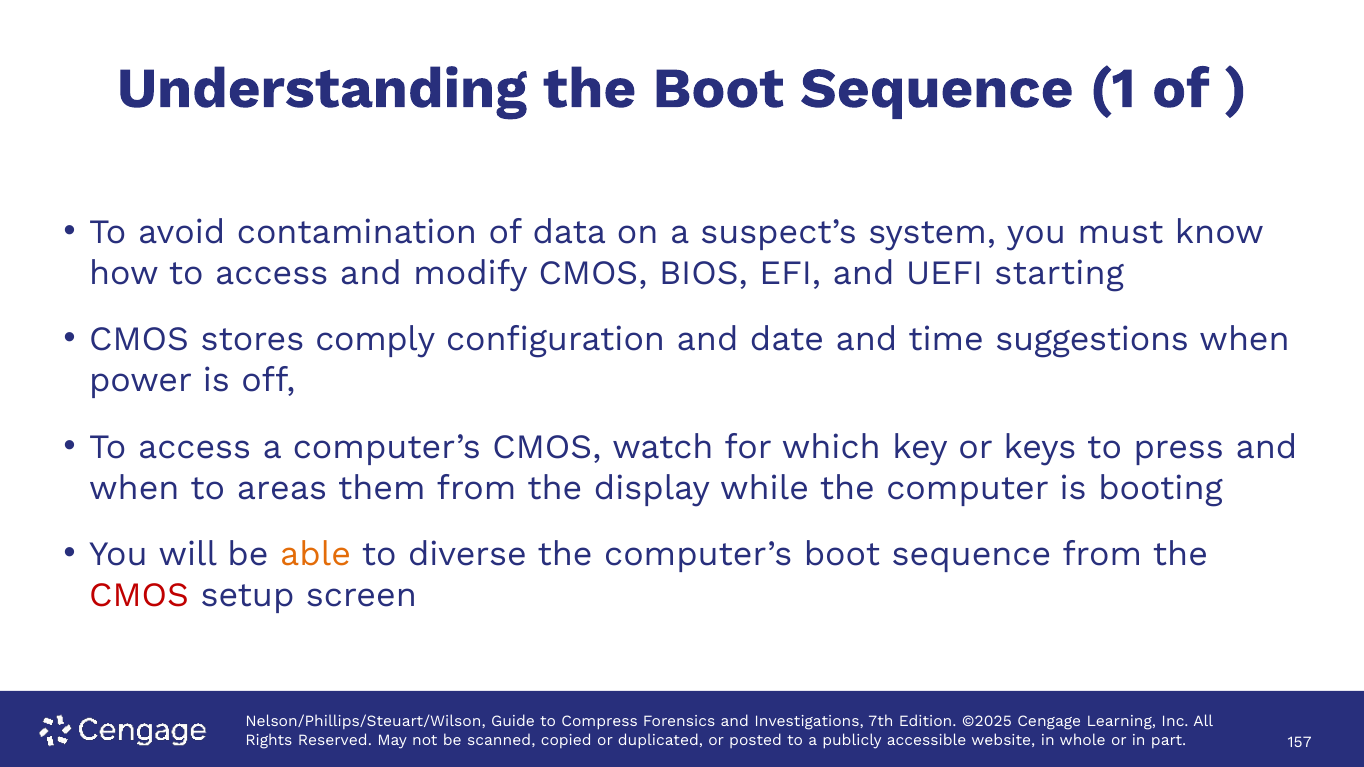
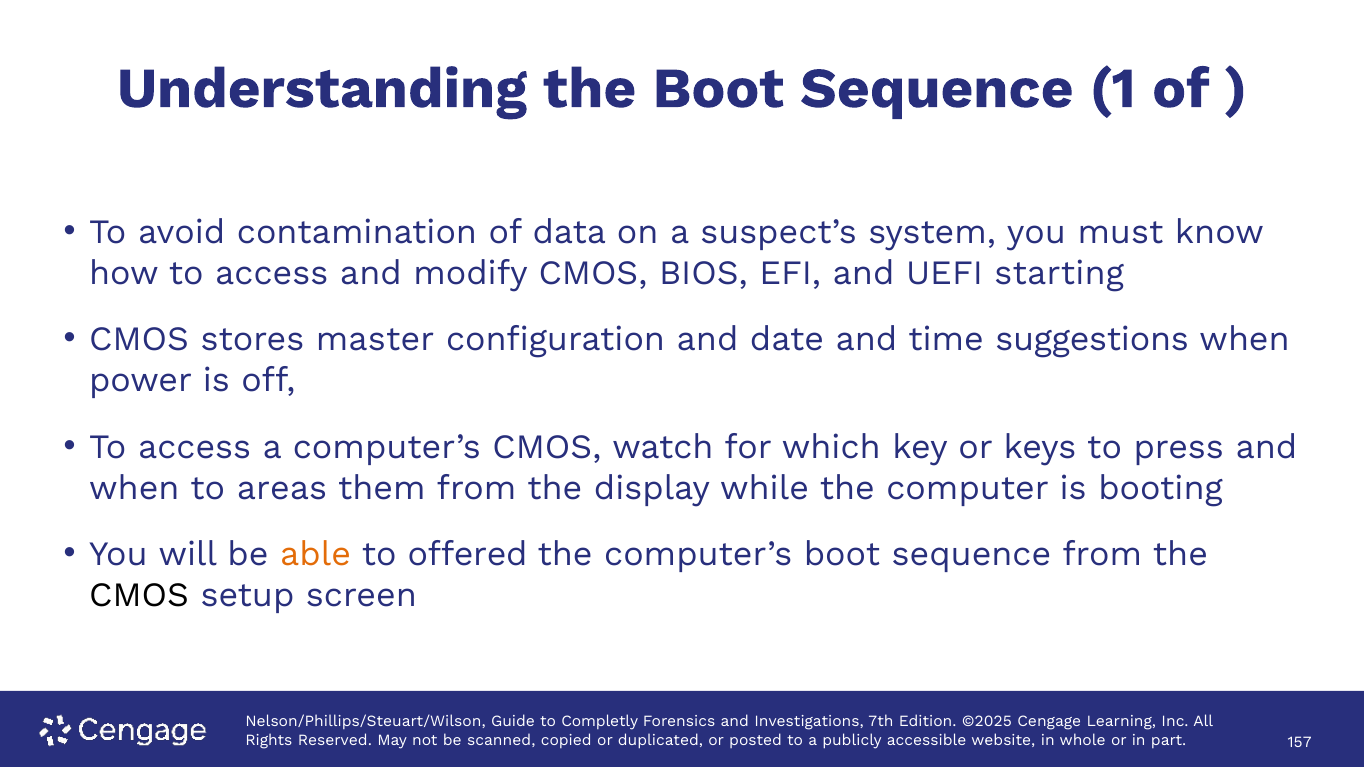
comply: comply -> master
diverse: diverse -> offered
CMOS at (139, 595) colour: red -> black
Compress: Compress -> Completly
